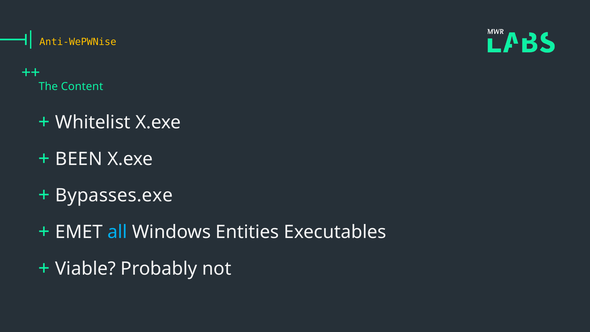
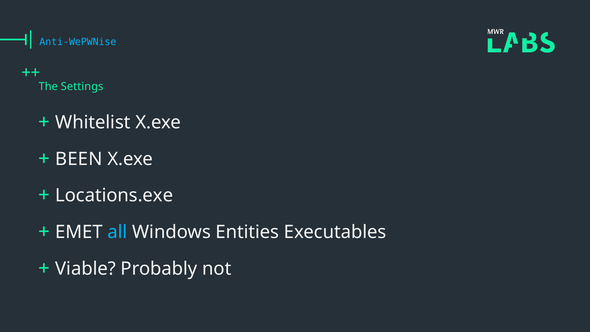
Anti-WePWNise colour: yellow -> light blue
Content: Content -> Settings
Bypasses.exe: Bypasses.exe -> Locations.exe
